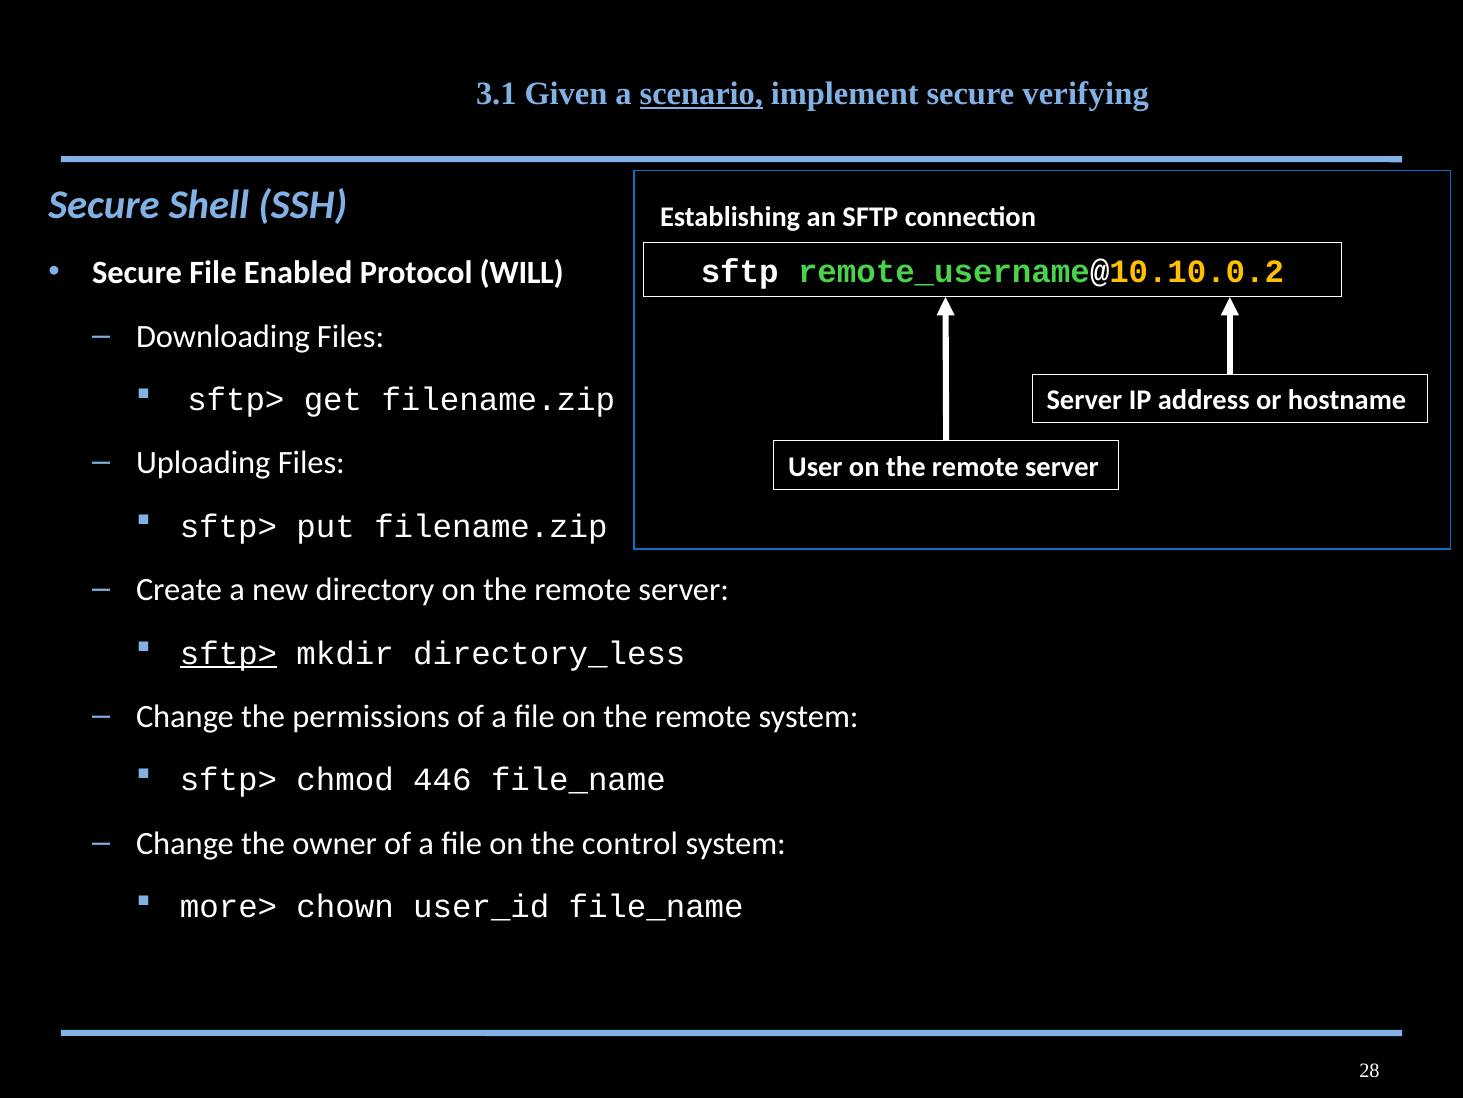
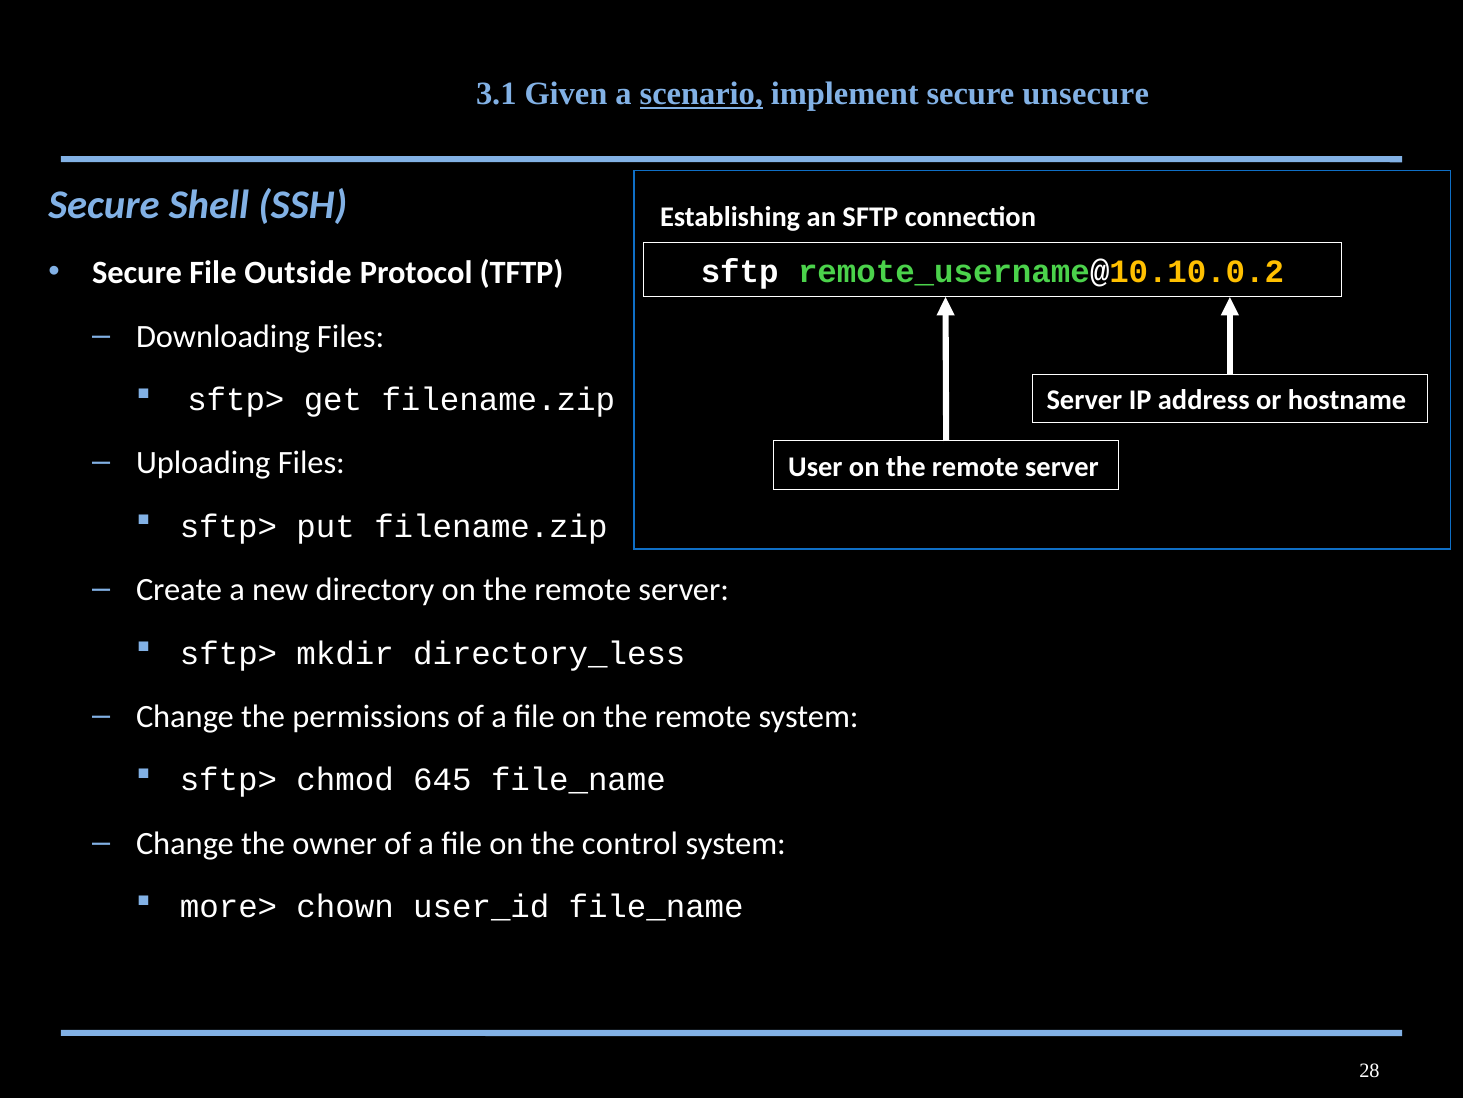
verifying: verifying -> unsecure
Enabled: Enabled -> Outside
WILL: WILL -> TFTP
sftp> at (229, 653) underline: present -> none
446: 446 -> 645
